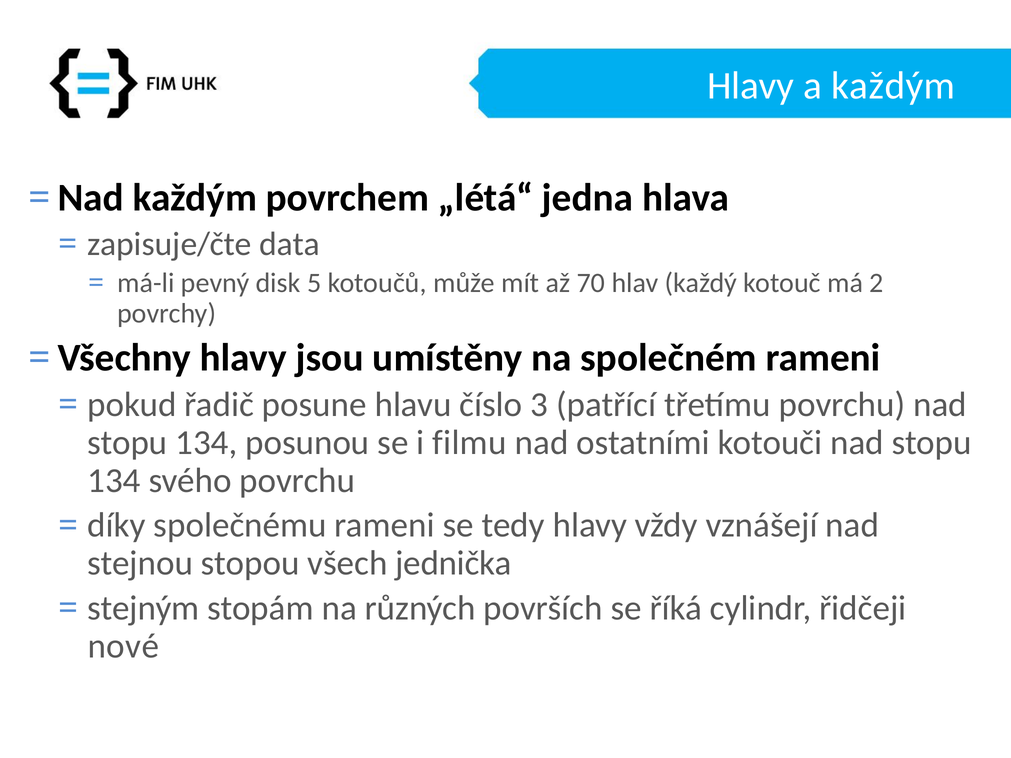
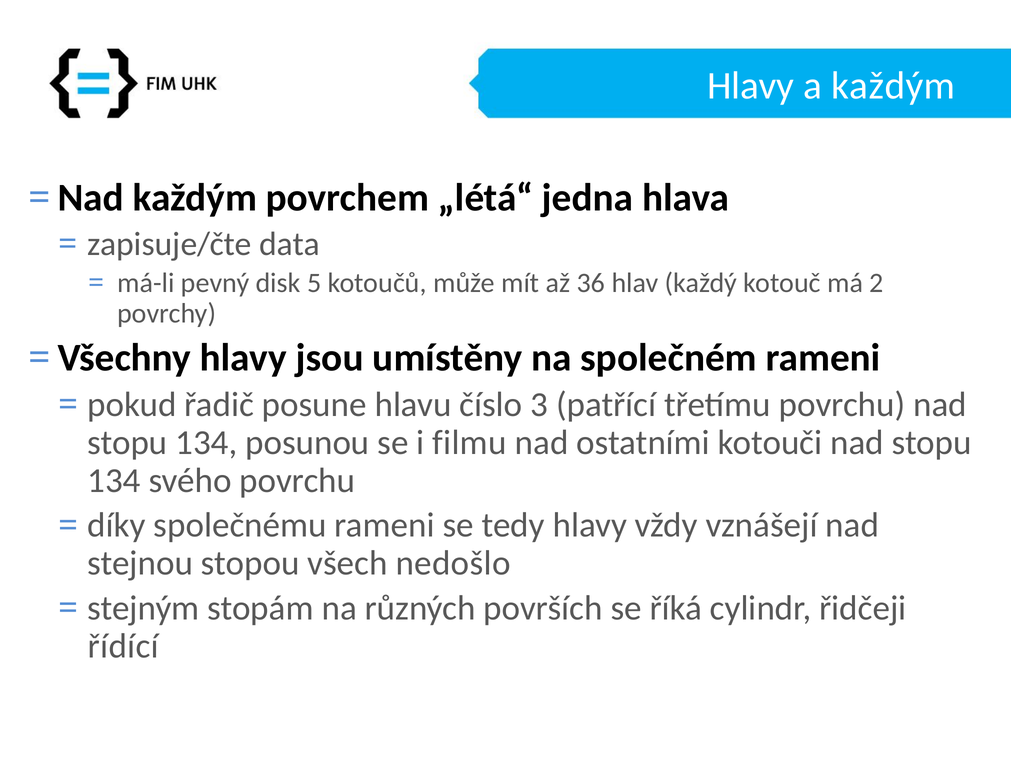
70: 70 -> 36
jednička: jednička -> nedošlo
nové: nové -> řídící
